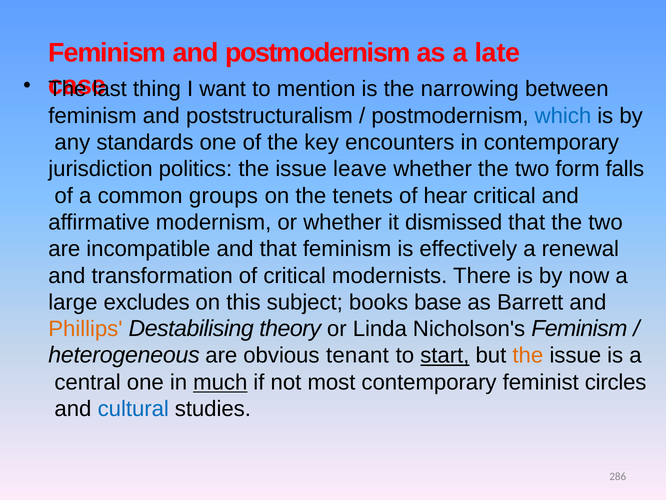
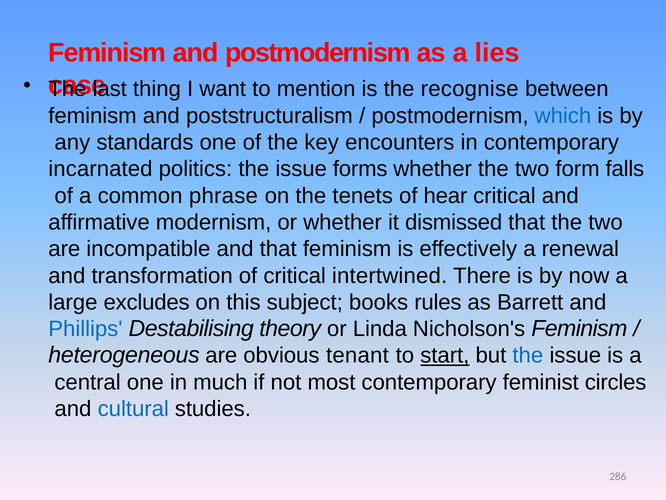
late: late -> lies
narrowing: narrowing -> recognise
jurisdiction: jurisdiction -> incarnated
leave: leave -> forms
groups: groups -> phrase
modernists: modernists -> intertwined
base: base -> rules
Phillips colour: orange -> blue
the at (528, 355) colour: orange -> blue
much underline: present -> none
